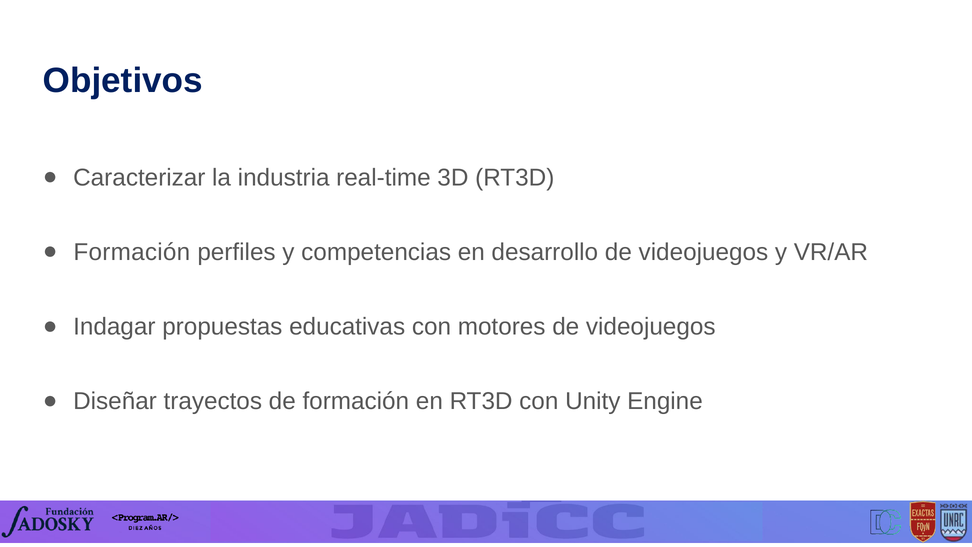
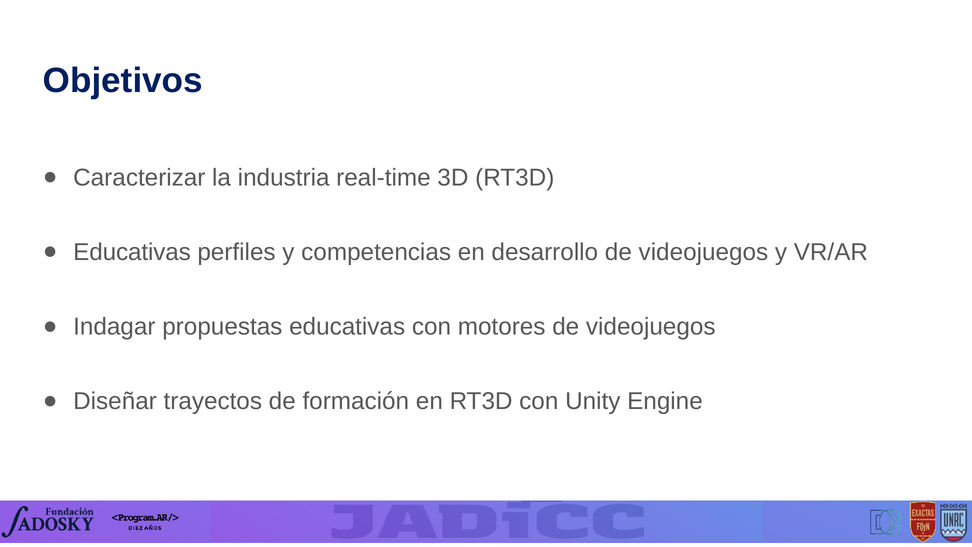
Formación at (132, 252): Formación -> Educativas
